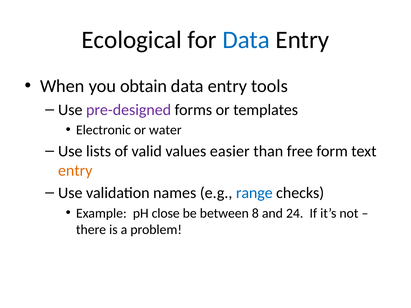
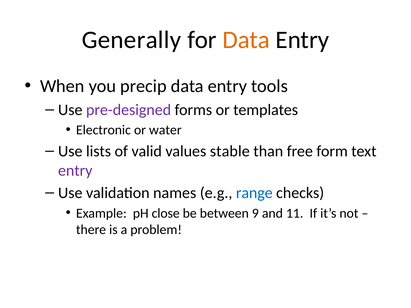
Ecological: Ecological -> Generally
Data at (246, 40) colour: blue -> orange
obtain: obtain -> precip
easier: easier -> stable
entry at (75, 171) colour: orange -> purple
8: 8 -> 9
24: 24 -> 11
